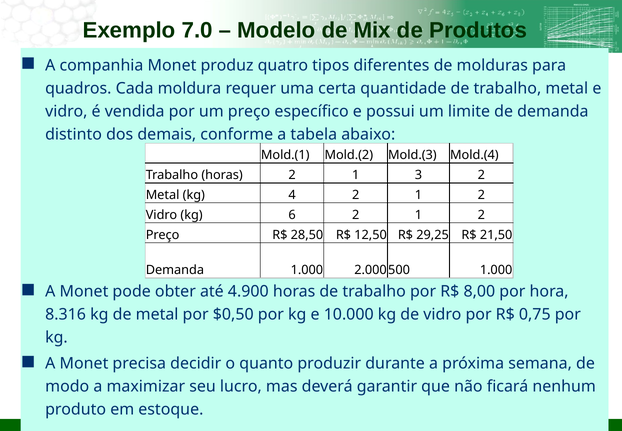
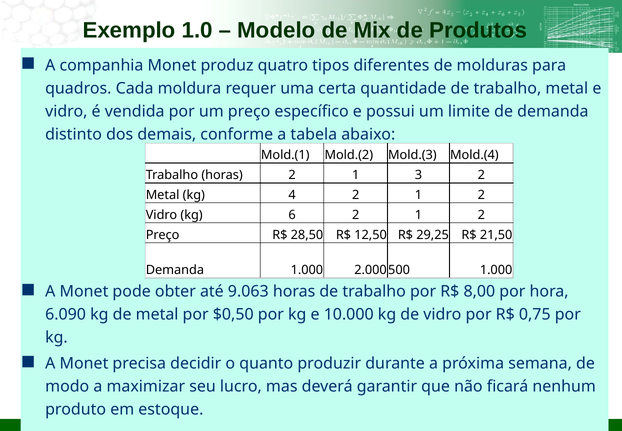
7.0: 7.0 -> 1.0
4.900: 4.900 -> 9.063
8.316: 8.316 -> 6.090
